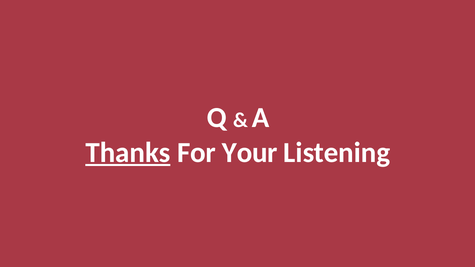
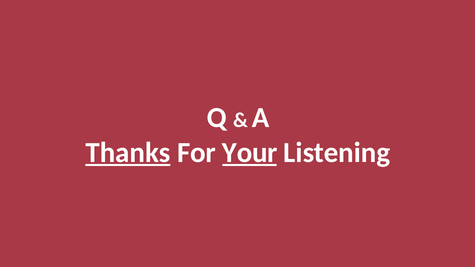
Your underline: none -> present
